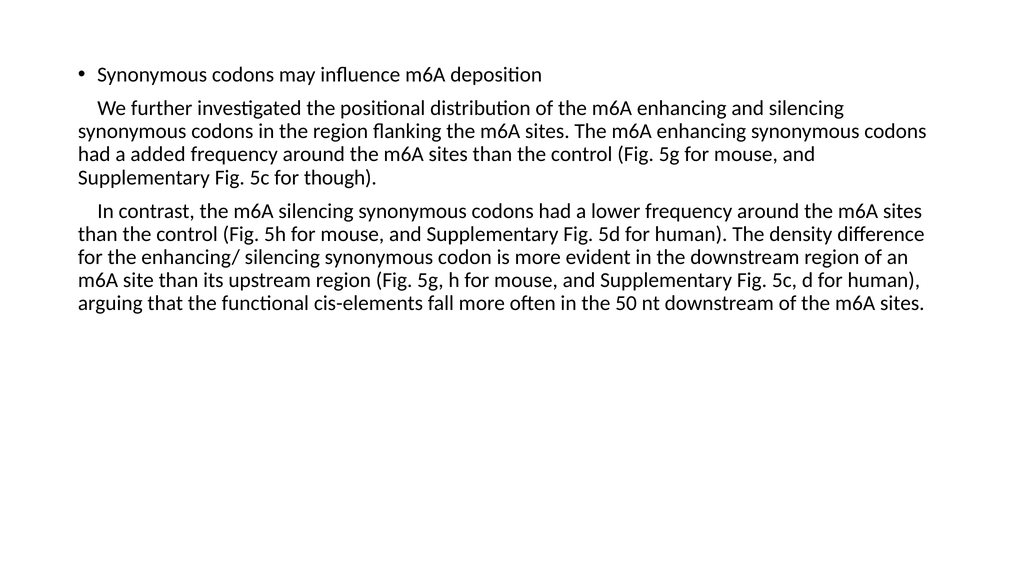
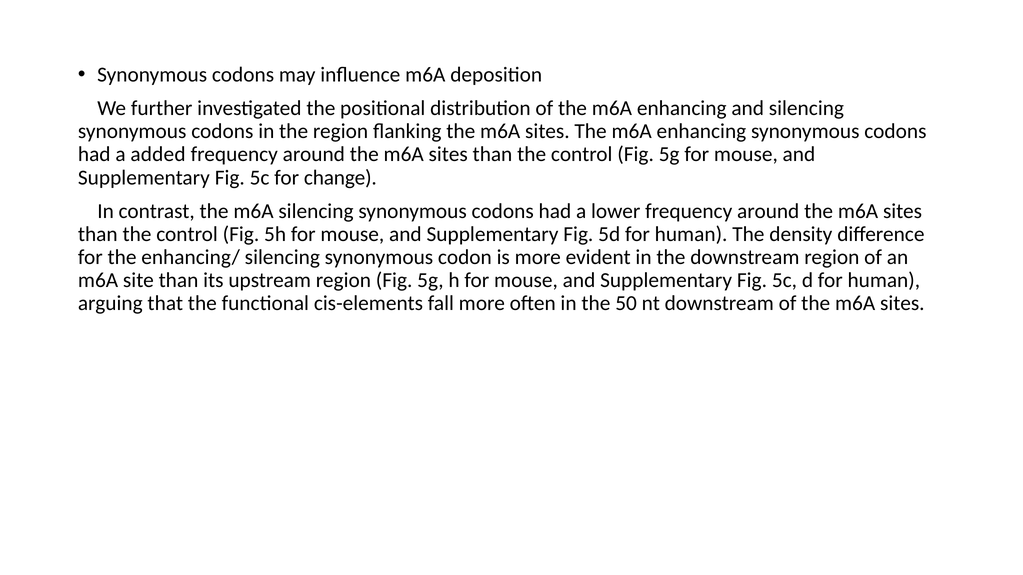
though: though -> change
